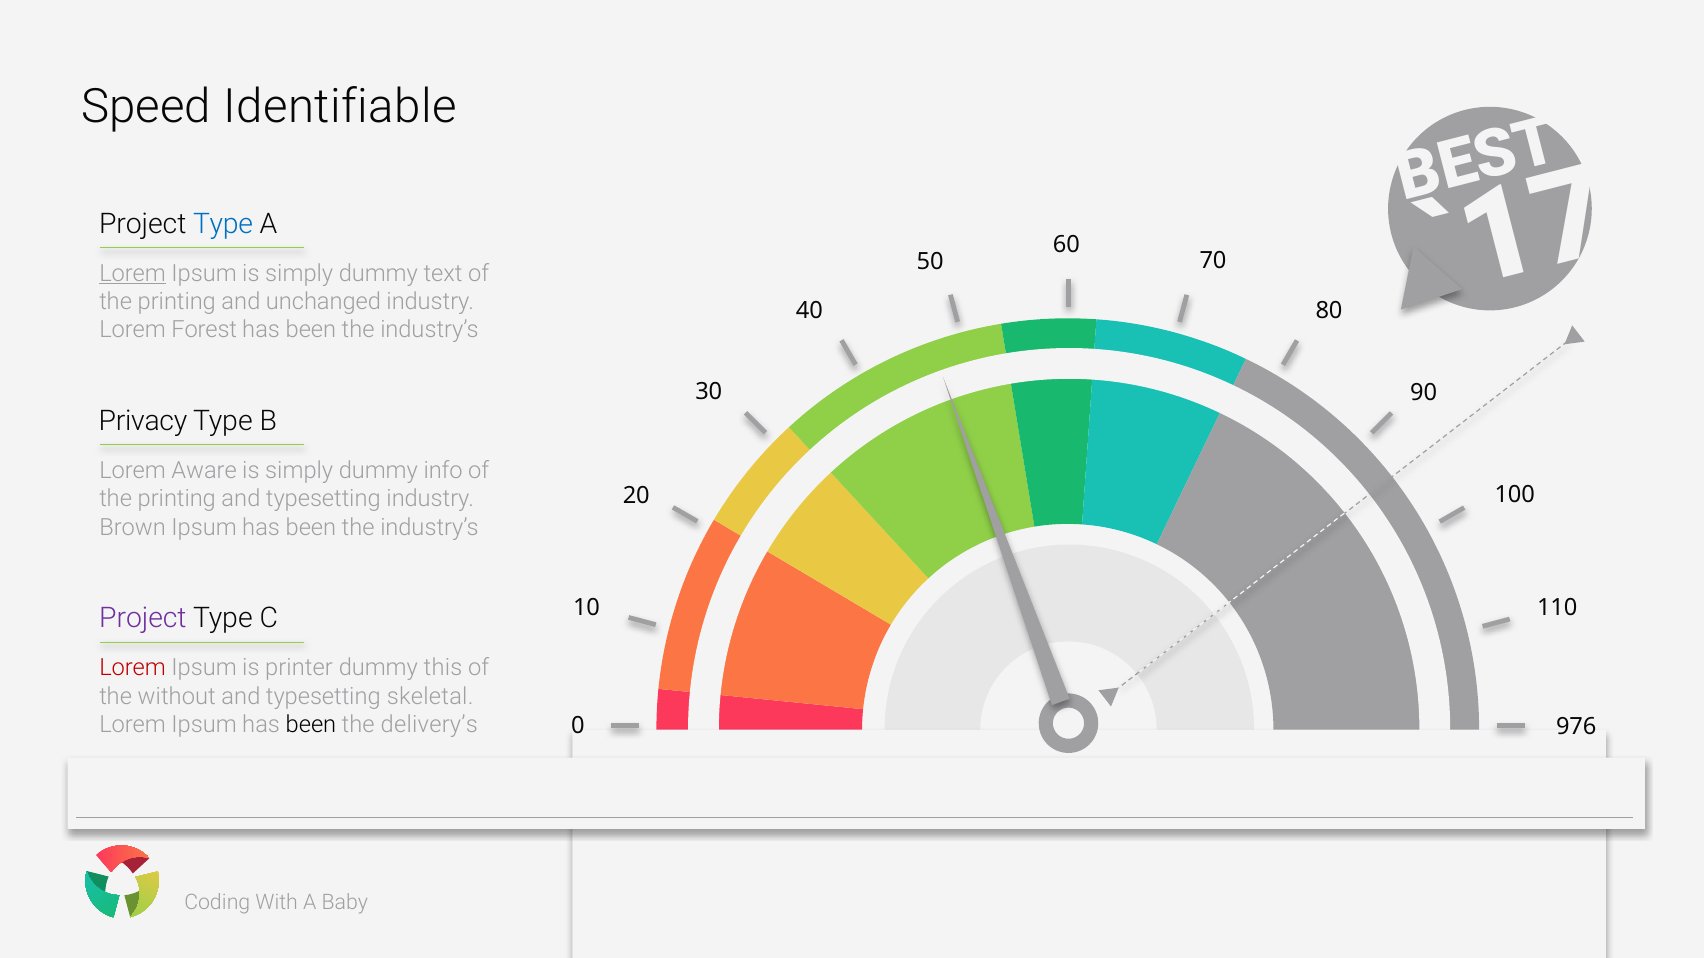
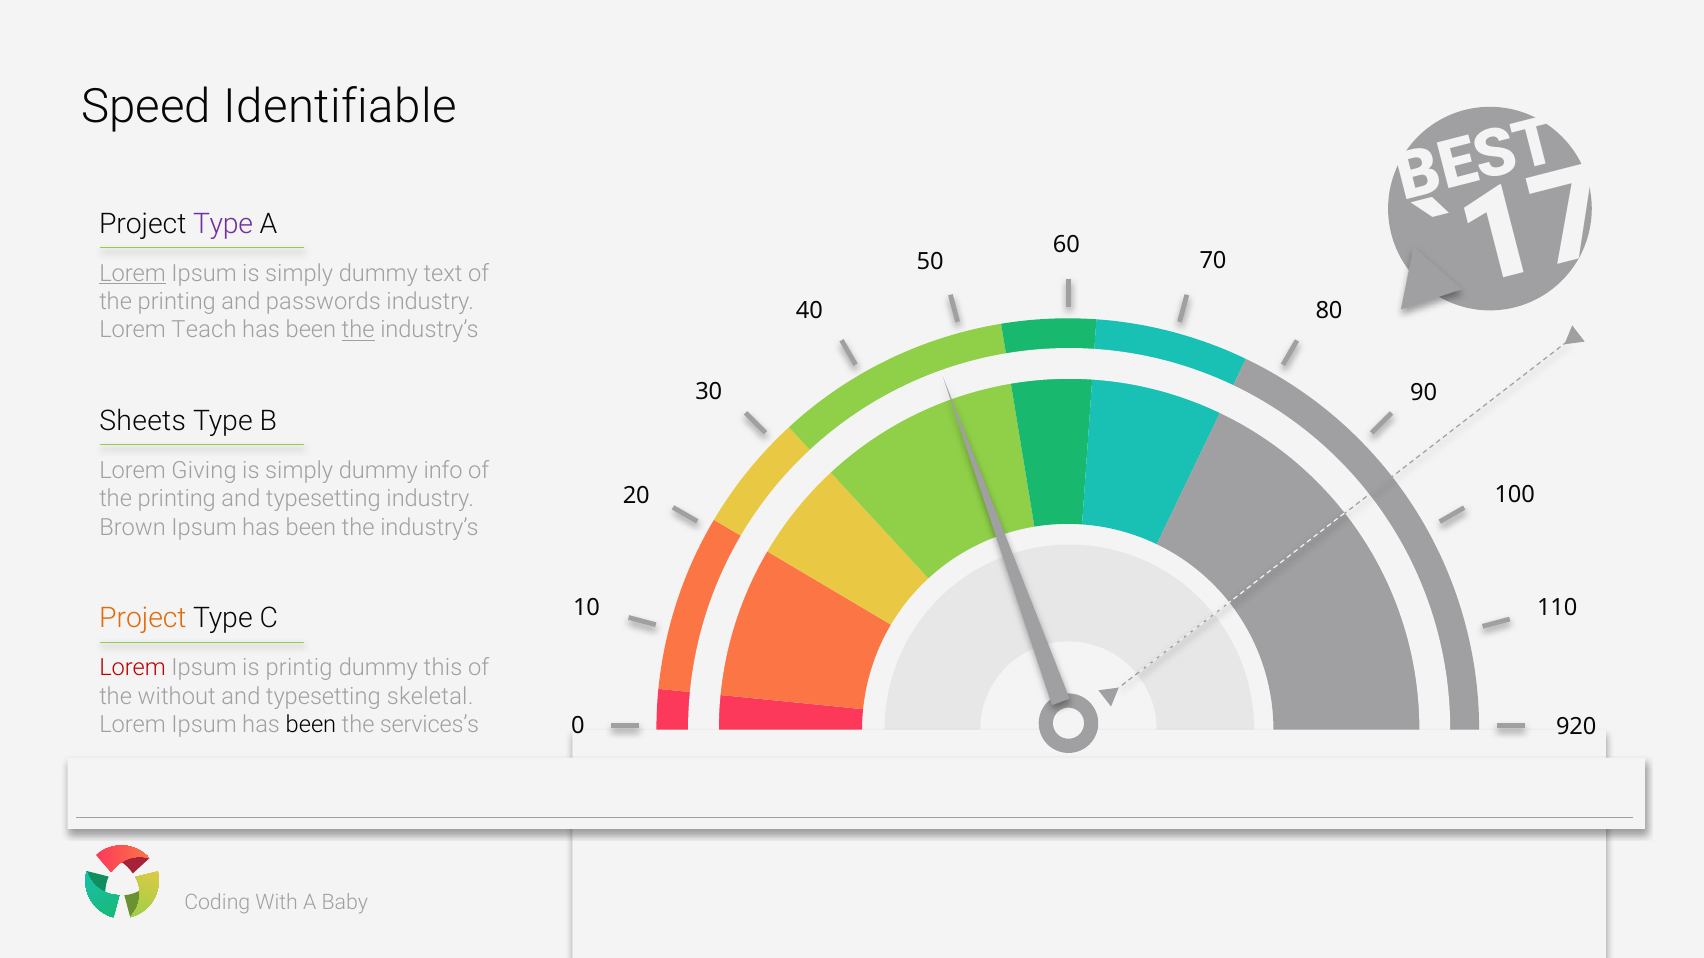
Type at (223, 224) colour: blue -> purple
unchanged: unchanged -> passwords
Forest: Forest -> Teach
the at (358, 330) underline: none -> present
Privacy: Privacy -> Sheets
Aware: Aware -> Giving
Project at (143, 619) colour: purple -> orange
printer: printer -> printig
delivery’s: delivery’s -> services’s
976: 976 -> 920
